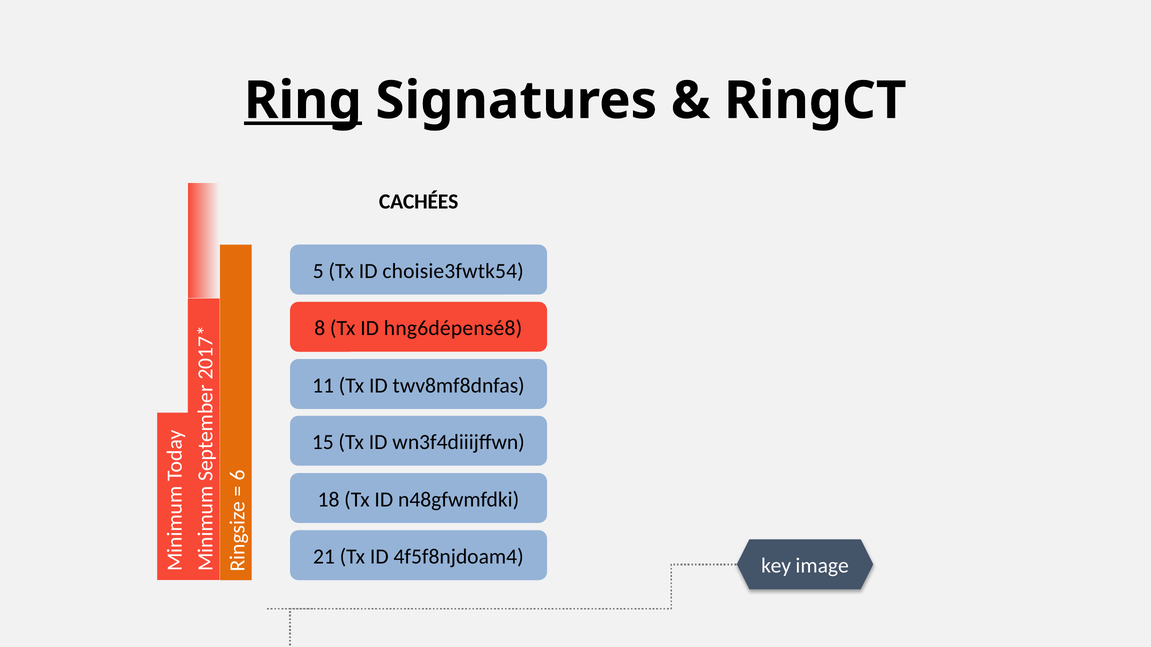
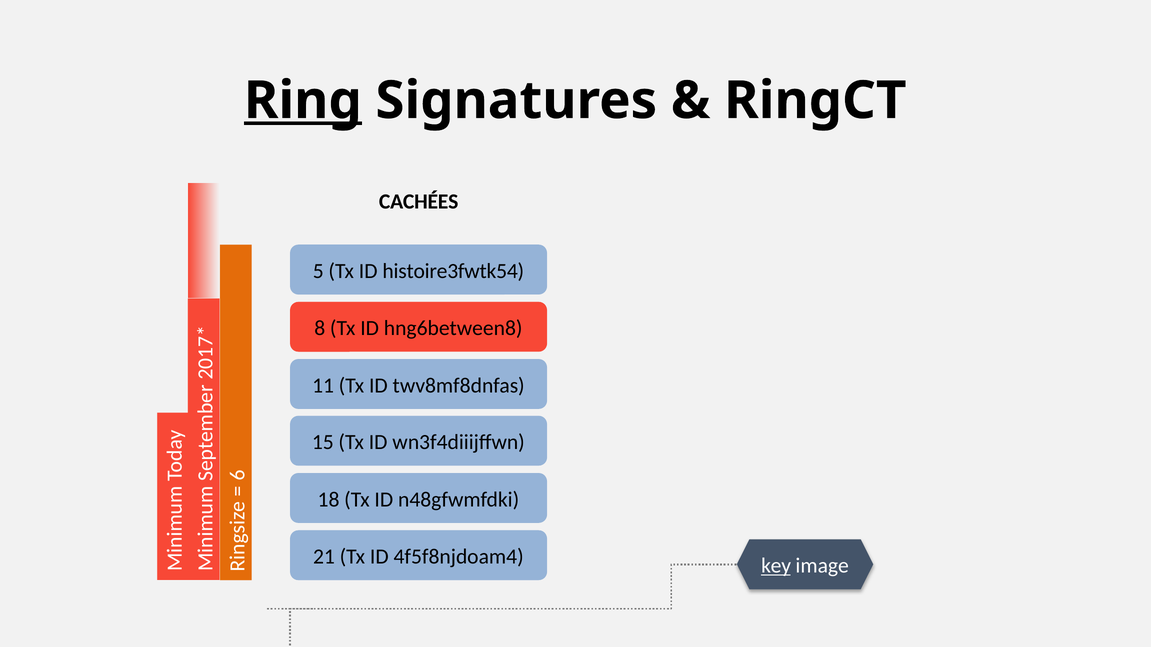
choisie3fwtk54: choisie3fwtk54 -> histoire3fwtk54
hng6dépensé8: hng6dépensé8 -> hng6between8
key underline: none -> present
